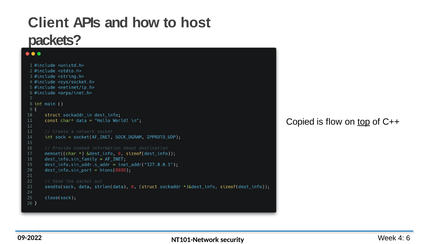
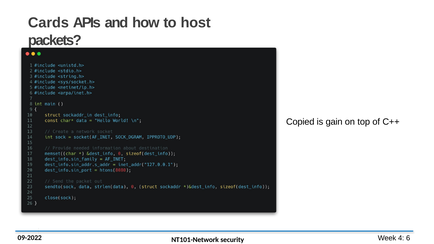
Client: Client -> Cards
flow: flow -> gain
top underline: present -> none
